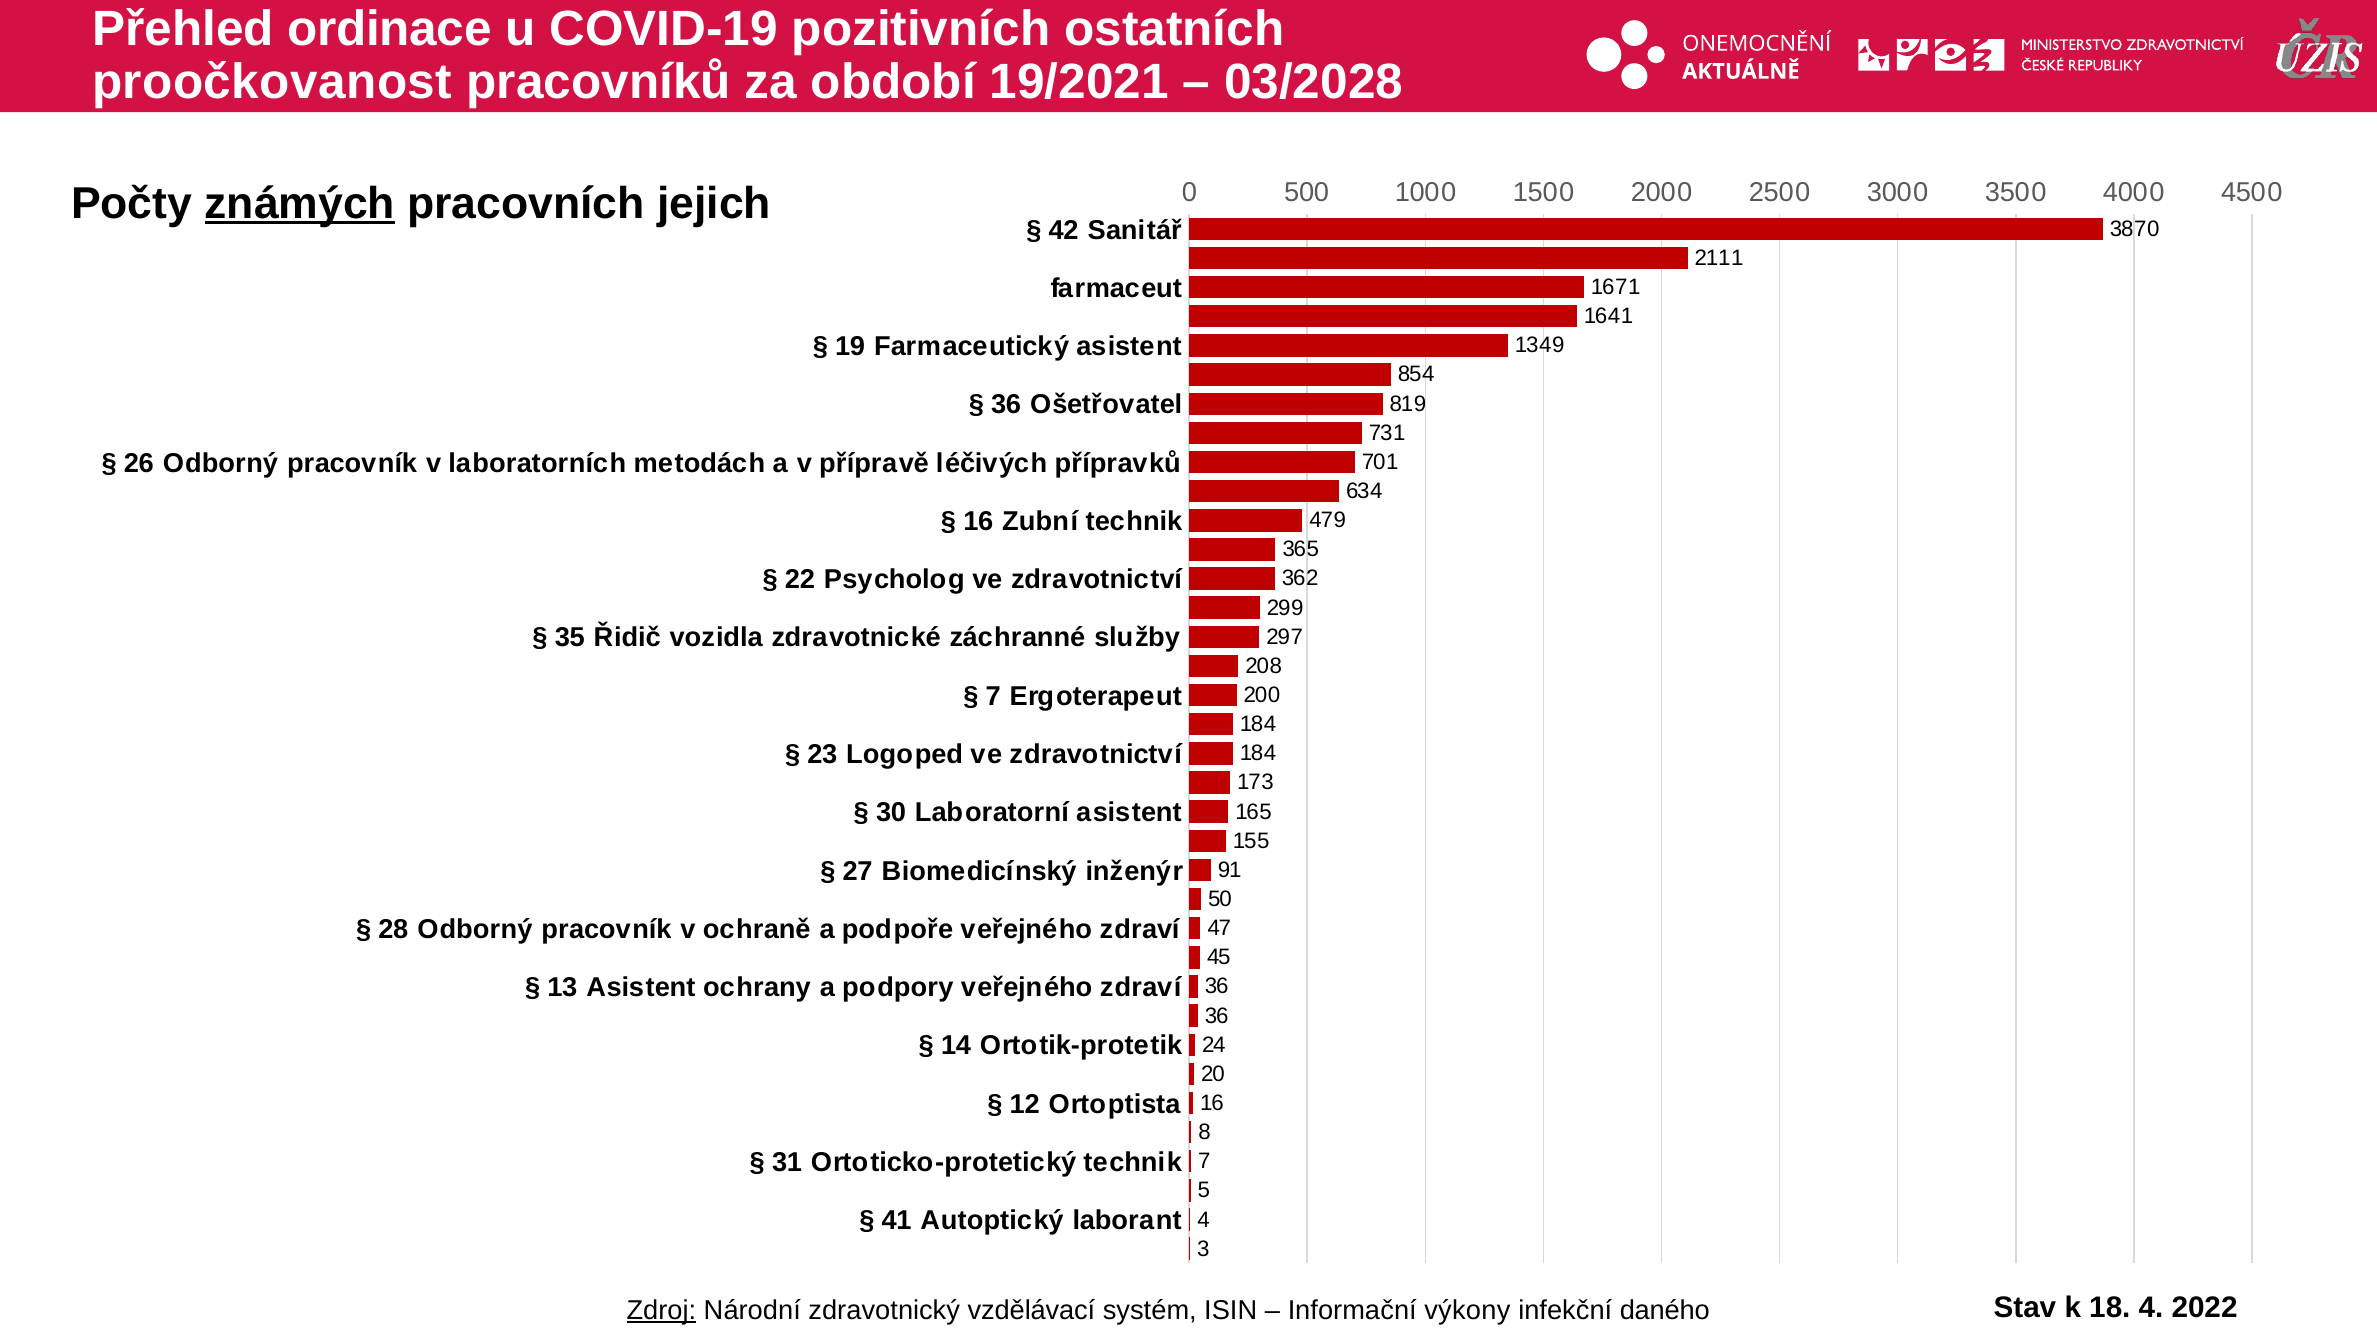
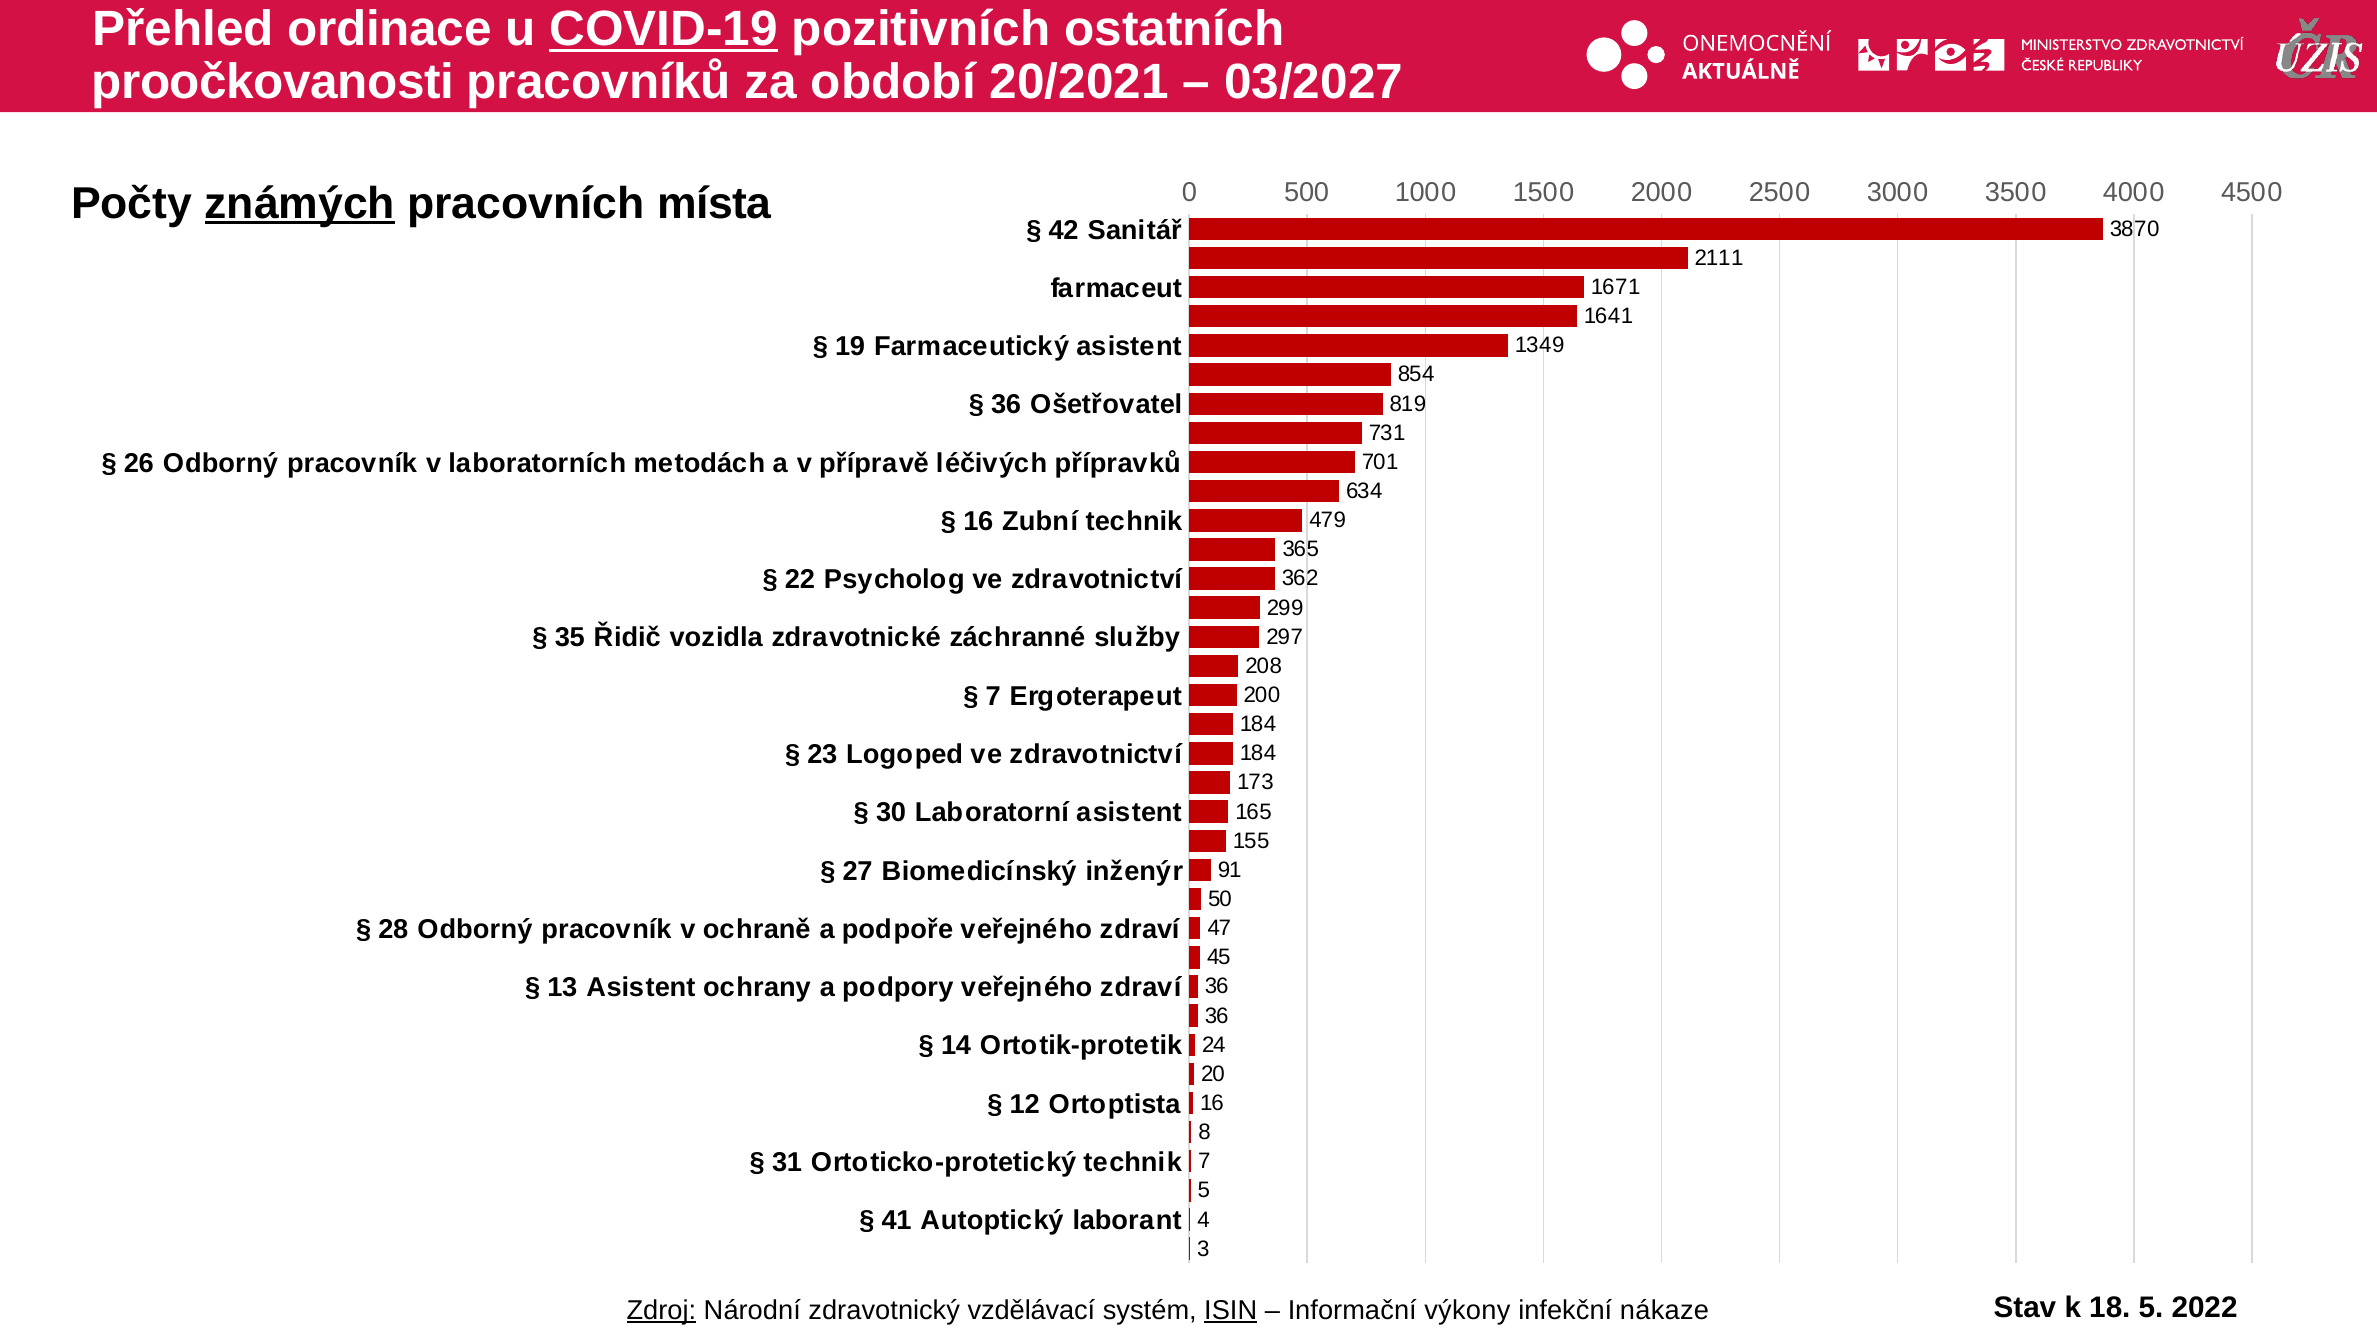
COVID-19 underline: none -> present
proočkovanost: proočkovanost -> proočkovanosti
19/2021: 19/2021 -> 20/2021
03/2028: 03/2028 -> 03/2027
jejich: jejich -> místa
18 4: 4 -> 5
ISIN underline: none -> present
daného: daného -> nákaze
